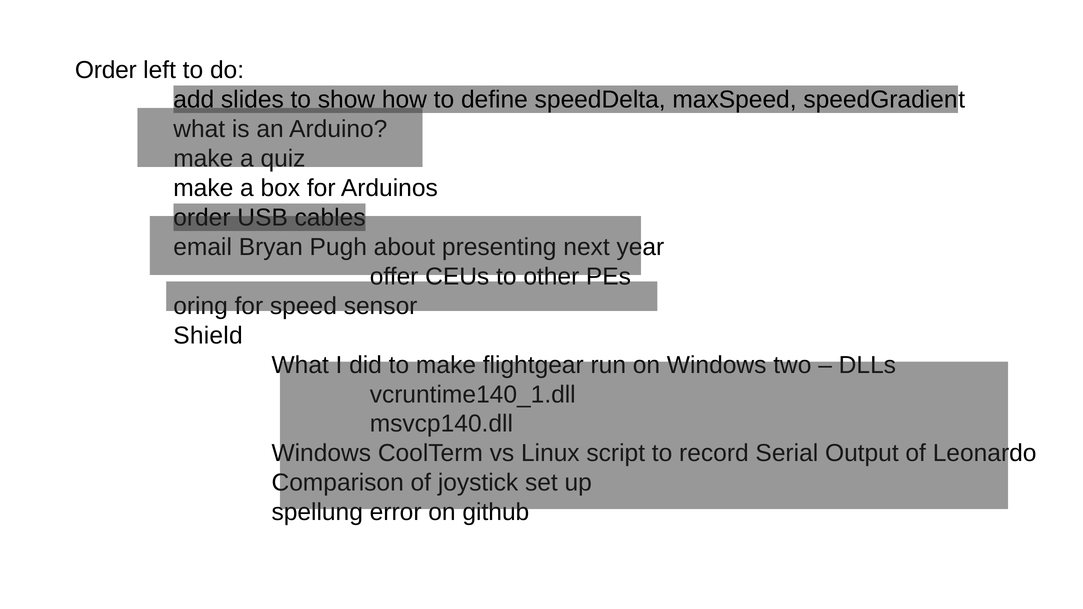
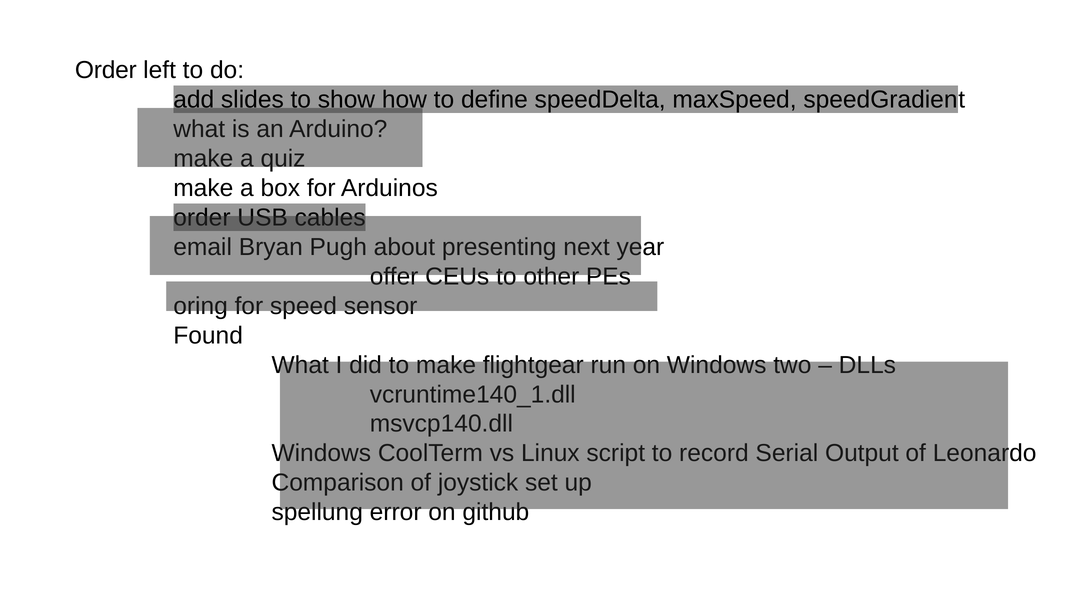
Shield: Shield -> Found
